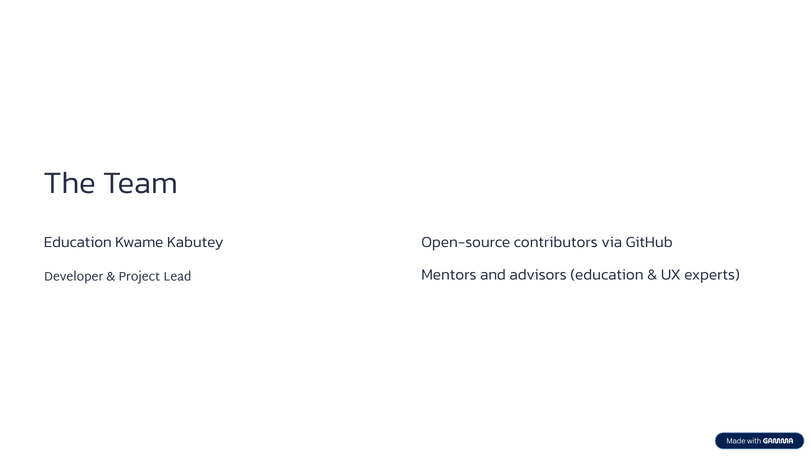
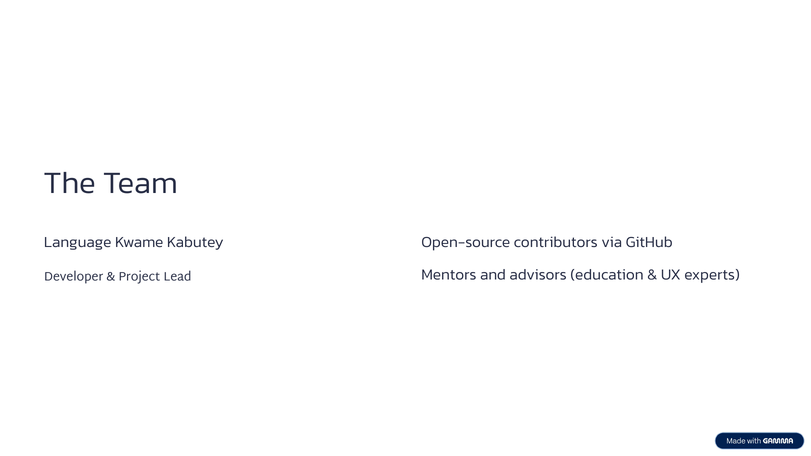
Education at (78, 242): Education -> Language
